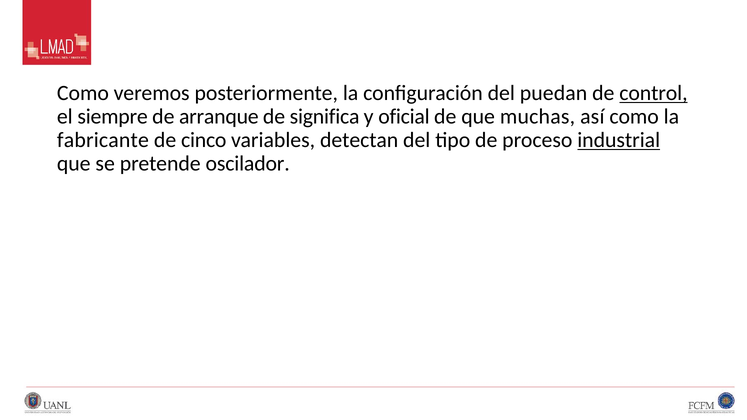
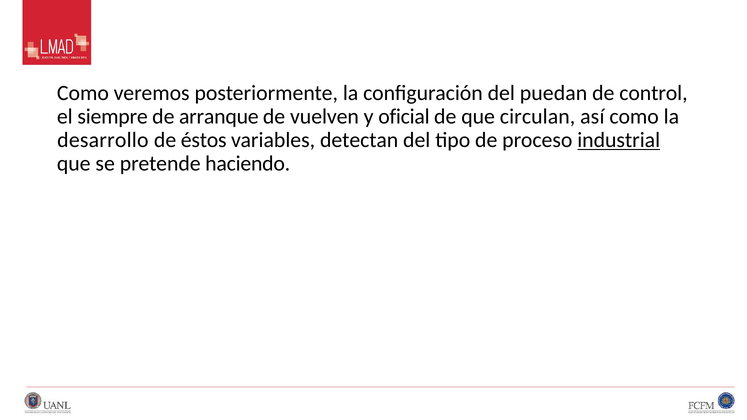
control underline: present -> none
significa: significa -> vuelven
muchas: muchas -> circulan
fabricante: fabricante -> desarrollo
cinco: cinco -> éstos
oscilador: oscilador -> haciendo
